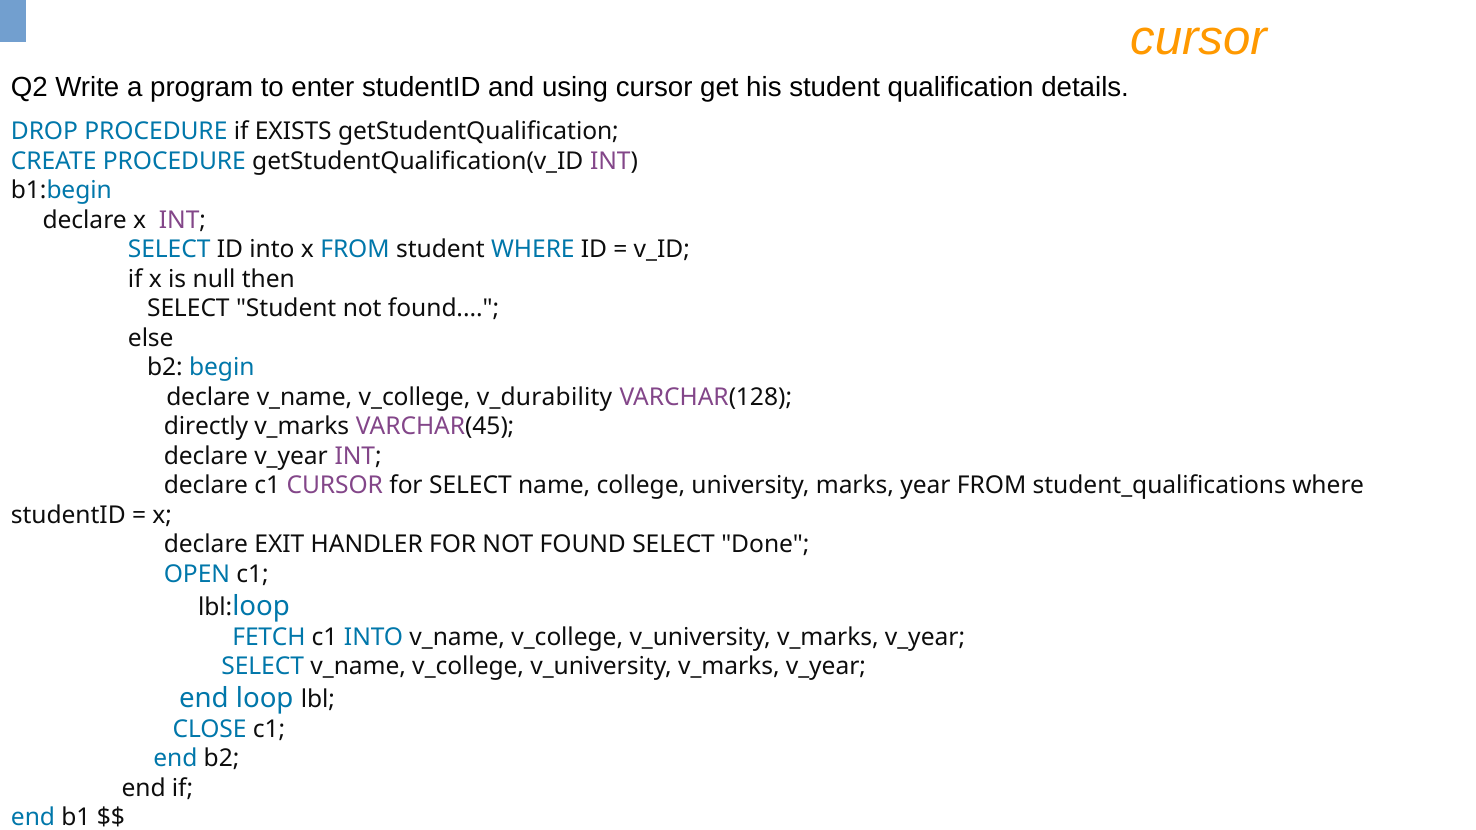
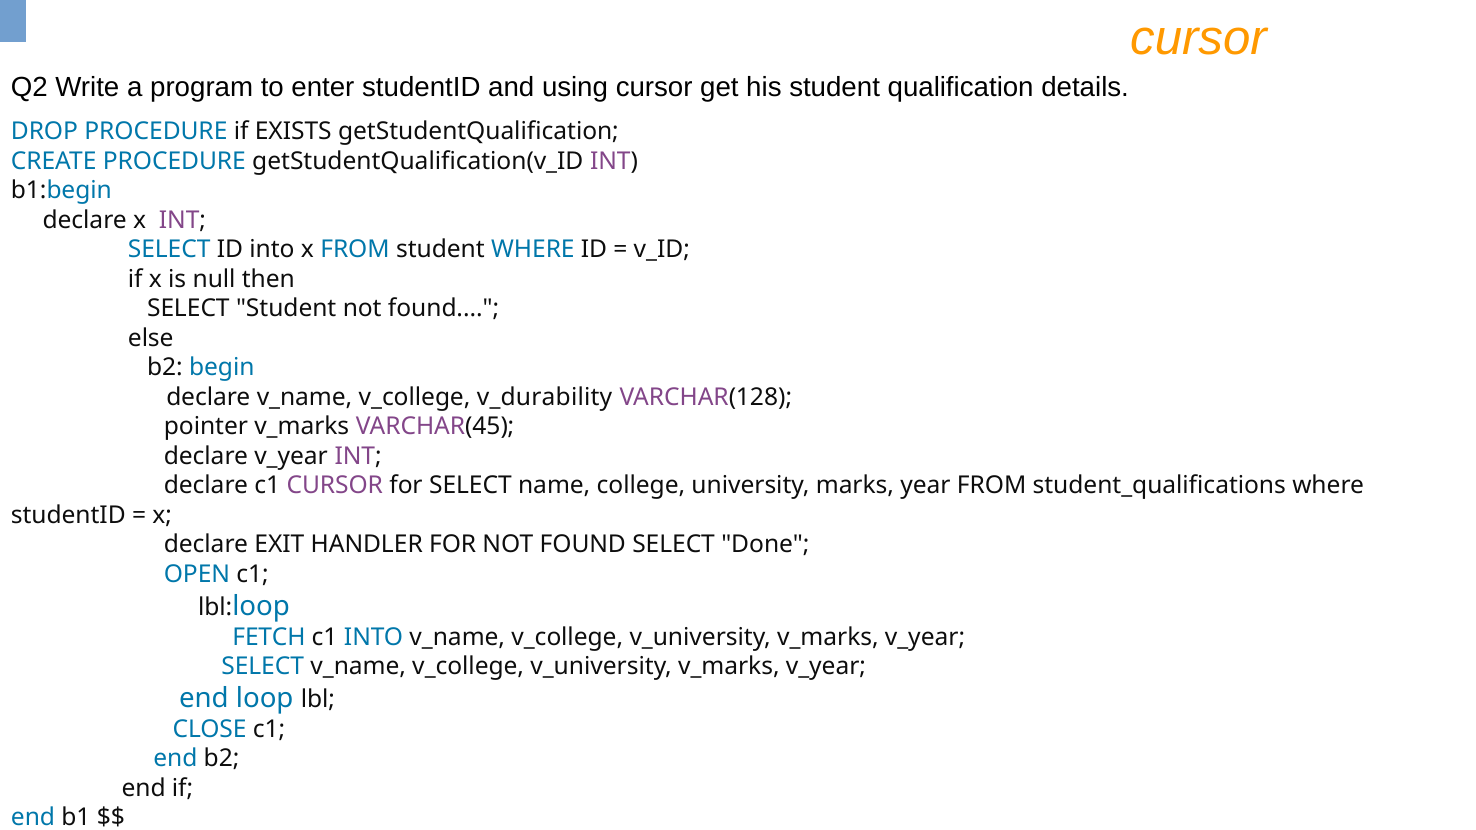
directly: directly -> pointer
